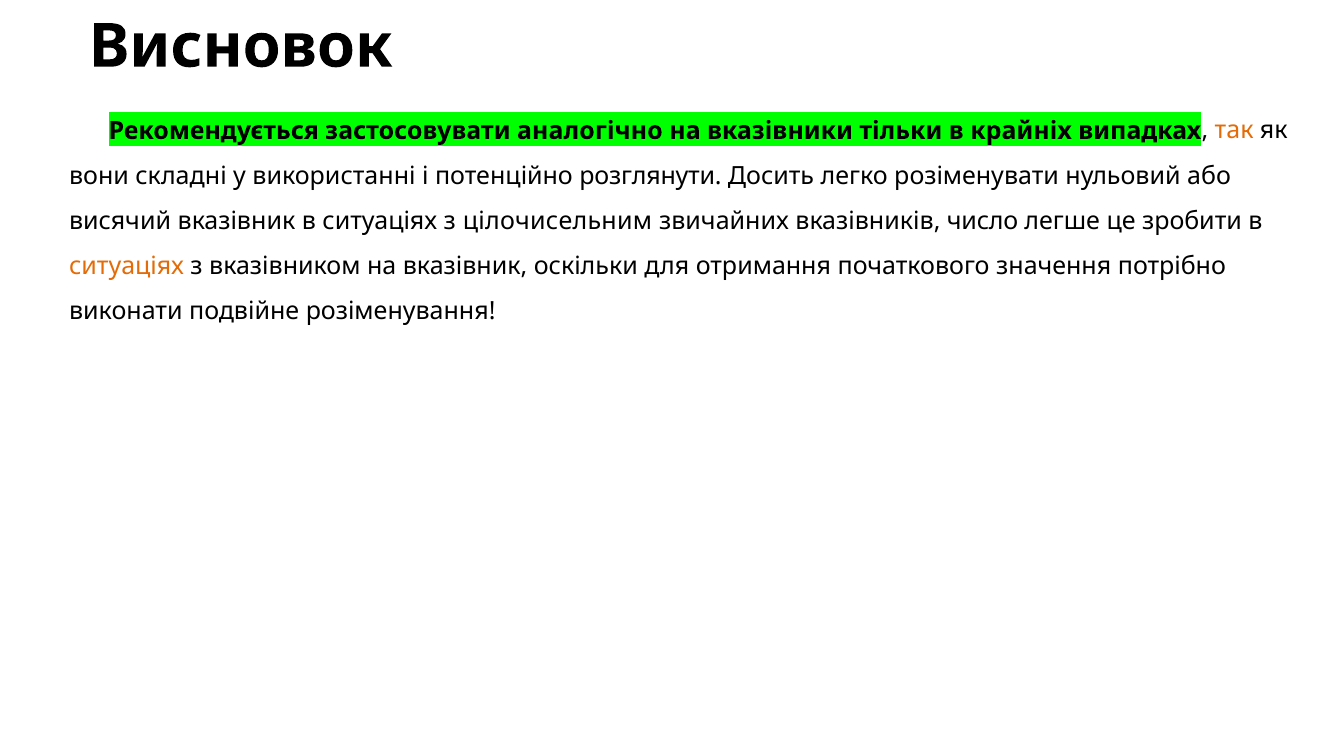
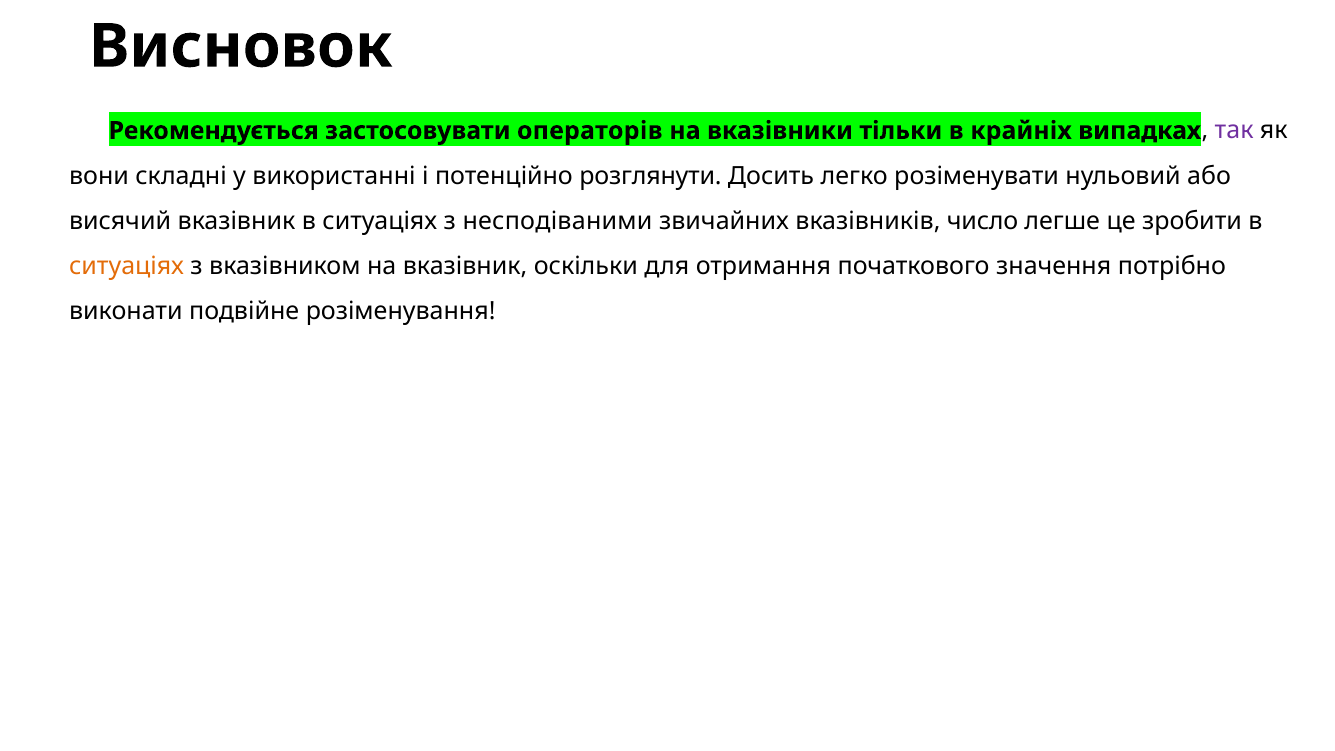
аналогічно: аналогічно -> операторів
так colour: orange -> purple
цілочисельним: цілочисельним -> несподіваними
